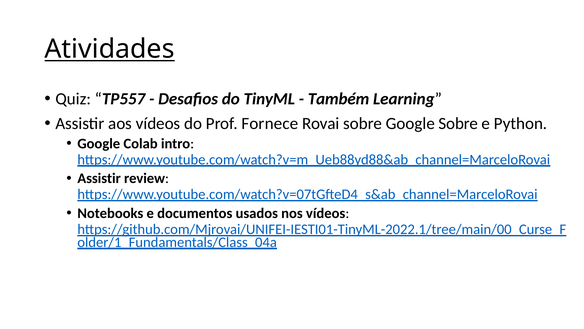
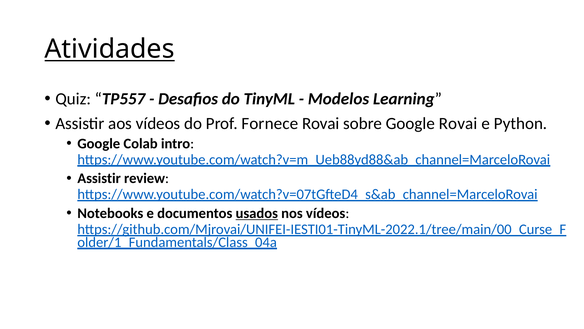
Também: Também -> Modelos
Google Sobre: Sobre -> Rovai
usados underline: none -> present
